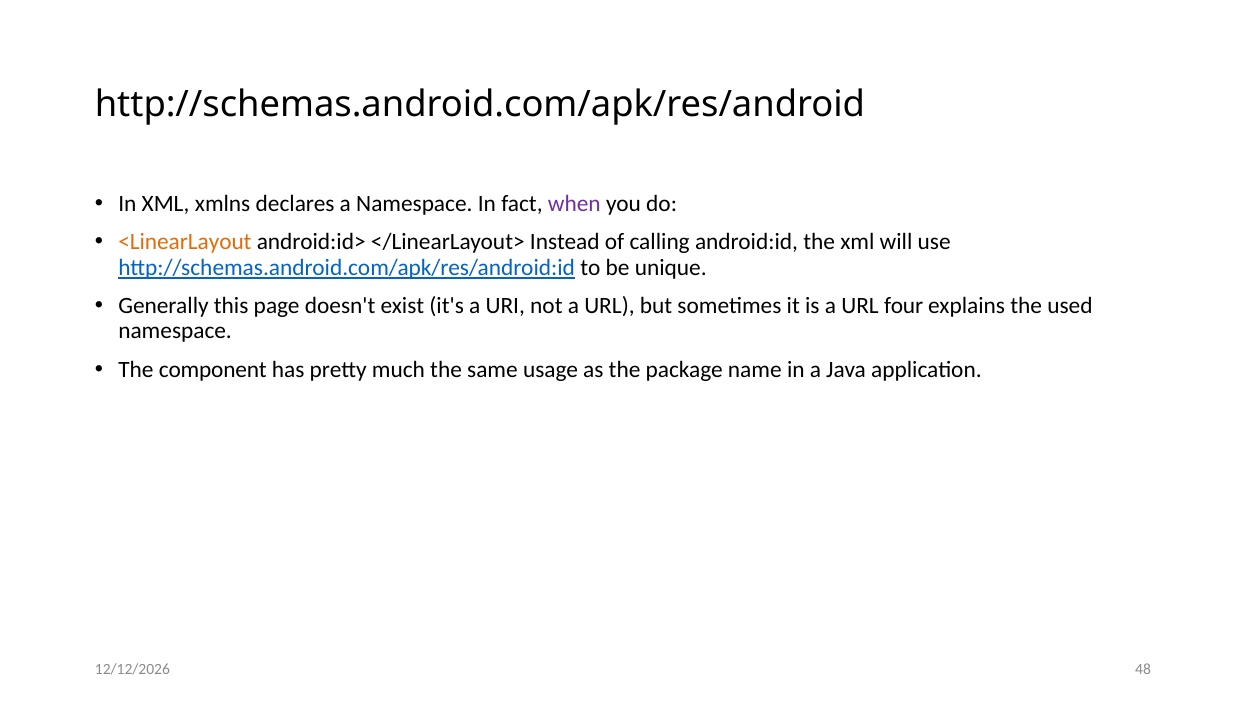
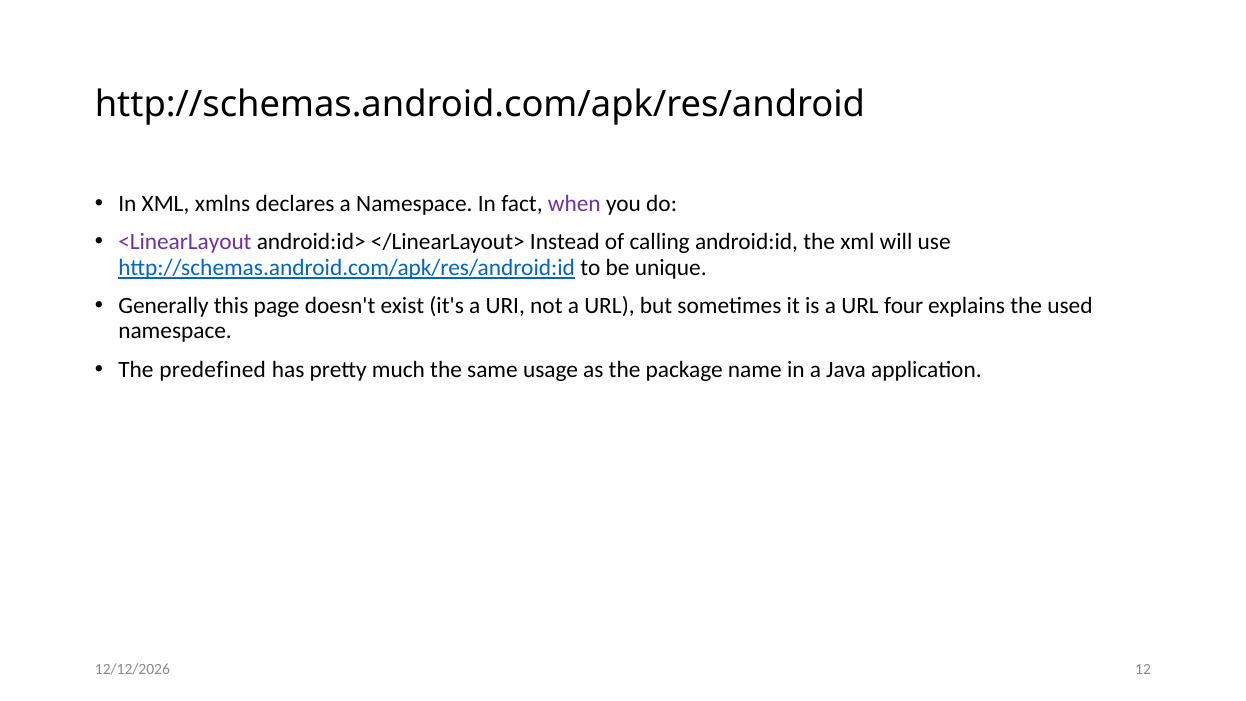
<LinearLayout colour: orange -> purple
component: component -> predefined
48: 48 -> 12
